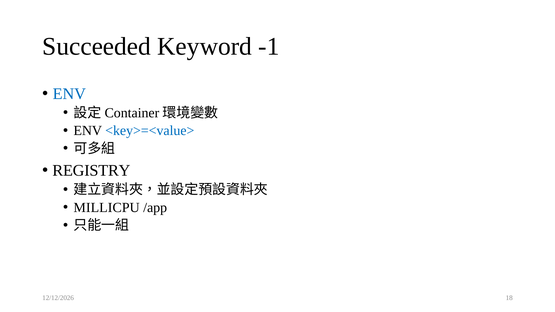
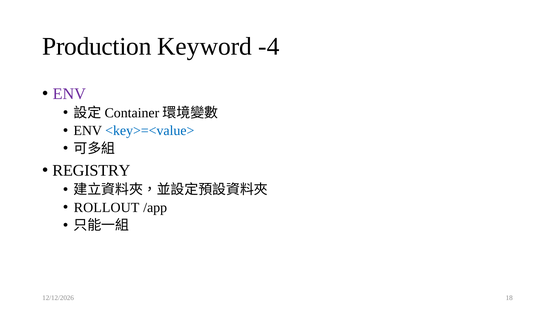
Succeeded: Succeeded -> Production
-1: -1 -> -4
ENV at (69, 94) colour: blue -> purple
MILLICPU: MILLICPU -> ROLLOUT
